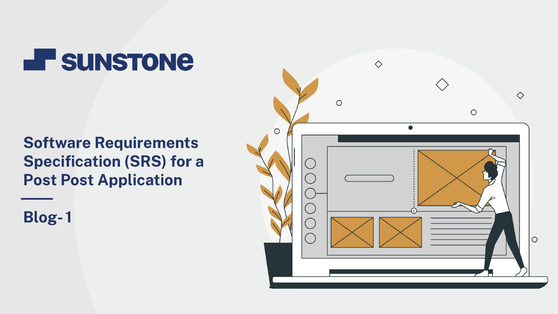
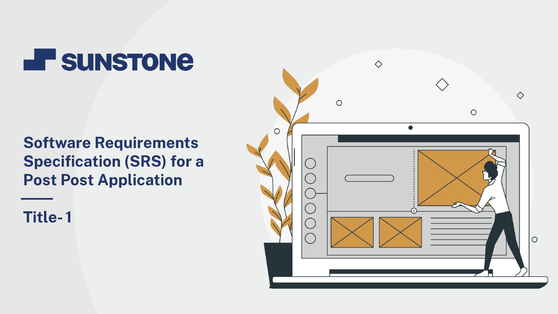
Blog-: Blog- -> Title-
